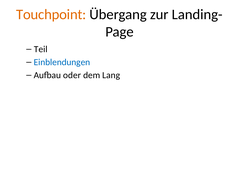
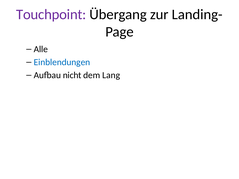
Touchpoint colour: orange -> purple
Teil: Teil -> Alle
oder: oder -> nicht
